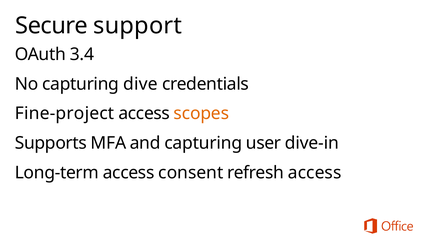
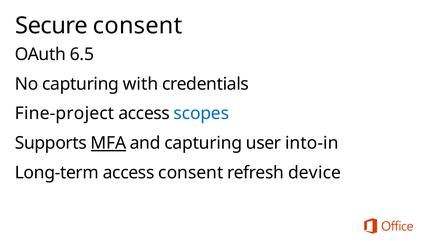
Secure support: support -> consent
3.4: 3.4 -> 6.5
dive: dive -> with
scopes colour: orange -> blue
MFA underline: none -> present
dive-in: dive-in -> into-in
refresh access: access -> device
